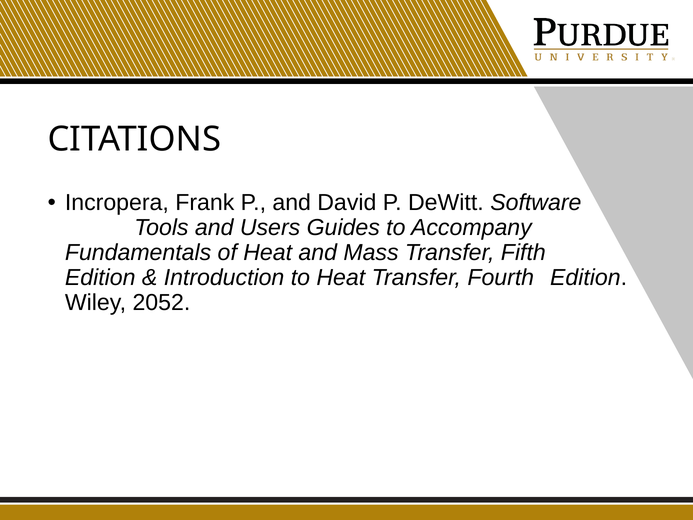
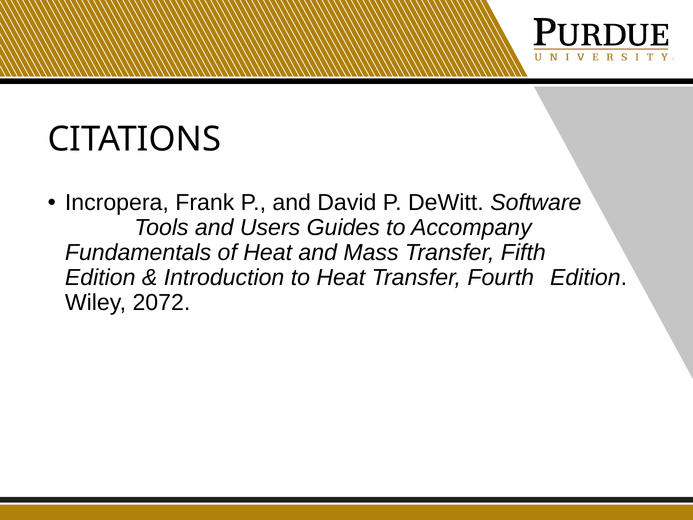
2052: 2052 -> 2072
